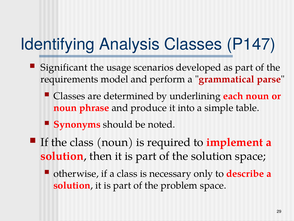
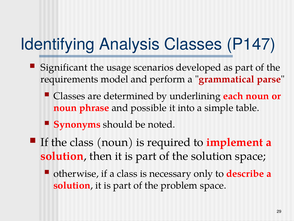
produce: produce -> possible
